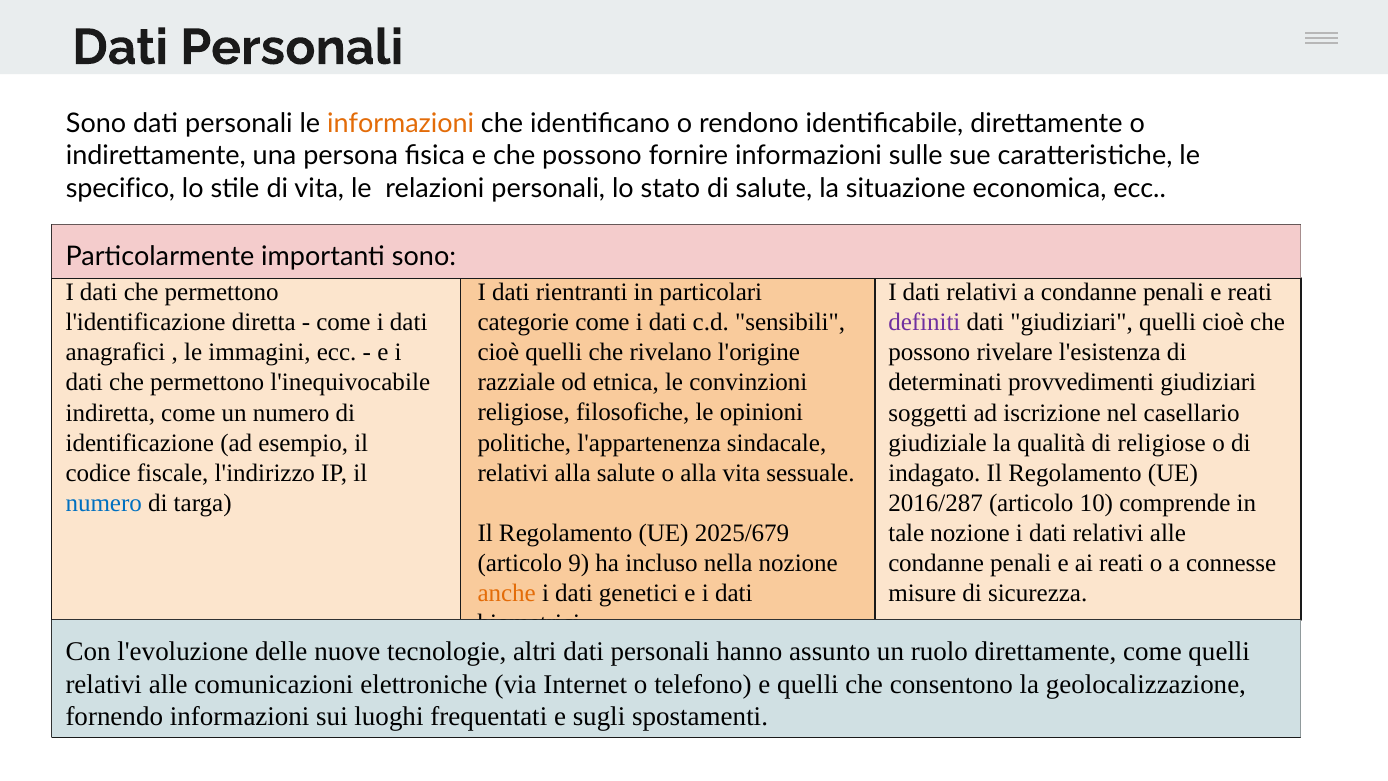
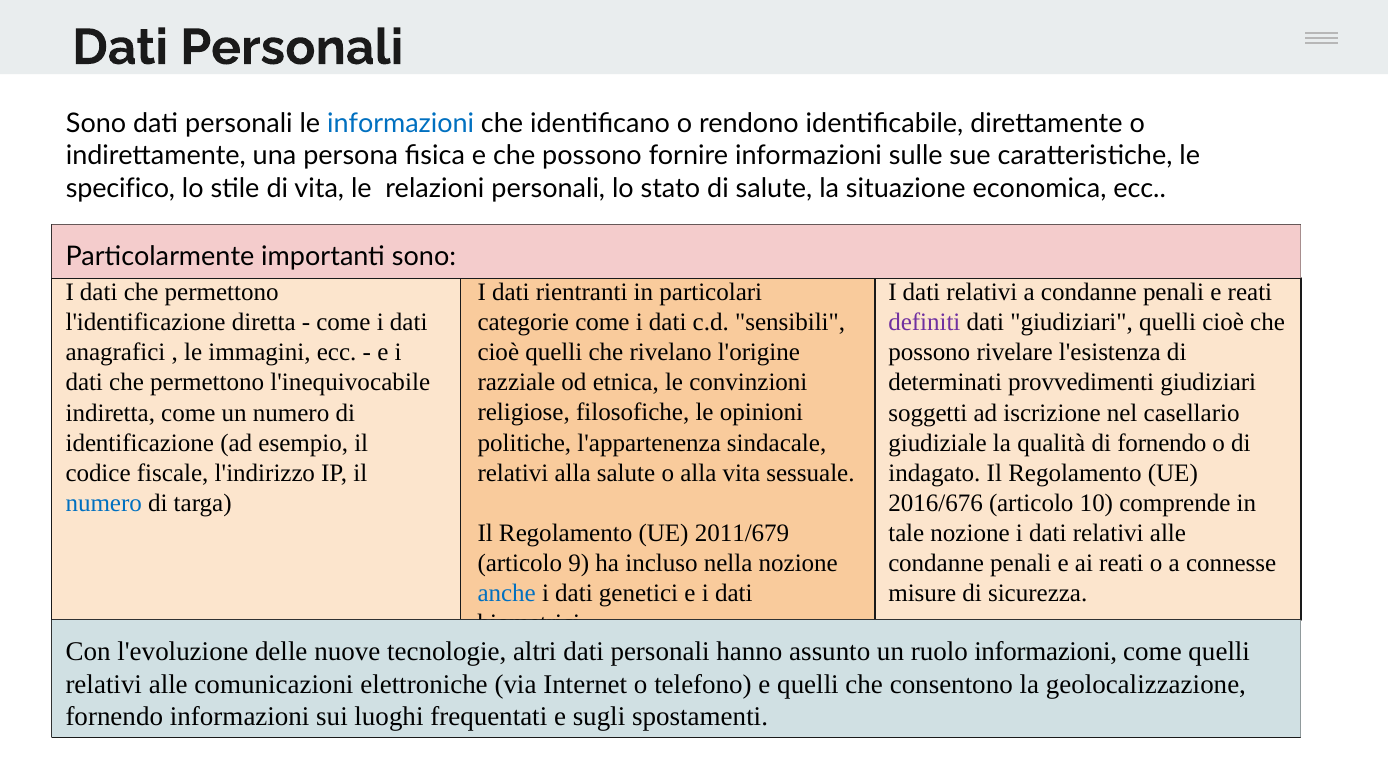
informazioni at (401, 123) colour: orange -> blue
di religiose: religiose -> fornendo
2016/287: 2016/287 -> 2016/676
2025/679: 2025/679 -> 2011/679
anche colour: orange -> blue
ruolo direttamente: direttamente -> informazioni
